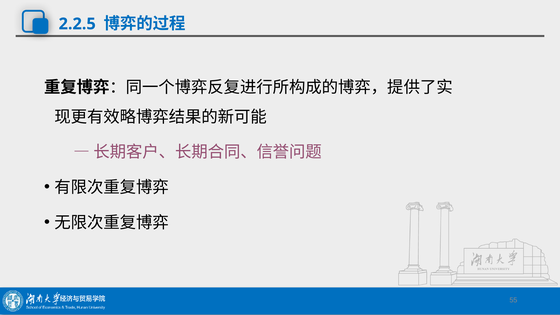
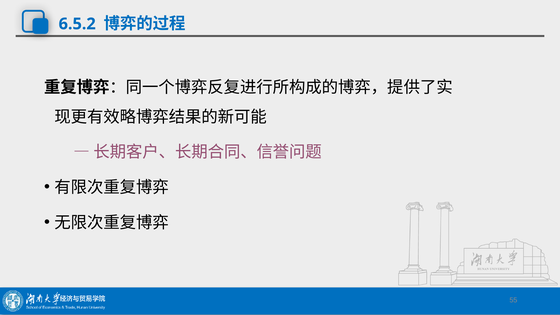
2.2.5: 2.2.5 -> 6.5.2
